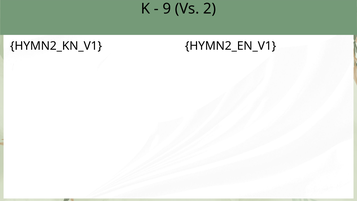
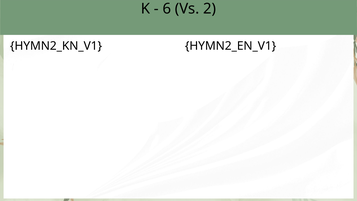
9: 9 -> 6
